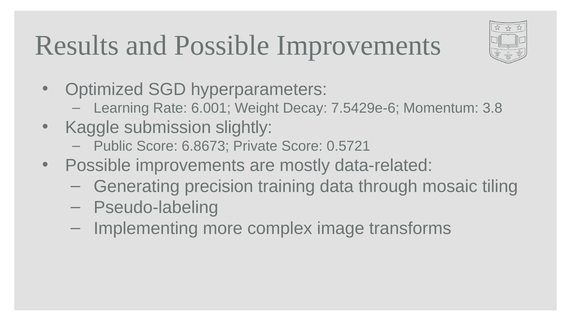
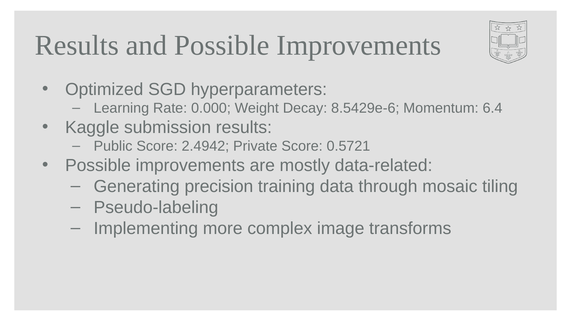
6.001: 6.001 -> 0.000
7.5429e-6: 7.5429e-6 -> 8.5429e-6
3.8: 3.8 -> 6.4
submission slightly: slightly -> results
6.8673: 6.8673 -> 2.4942
